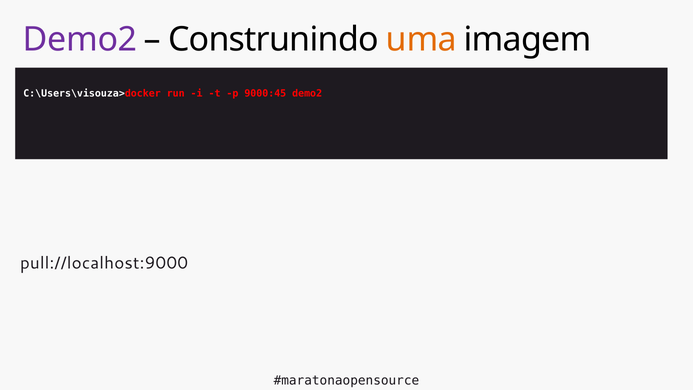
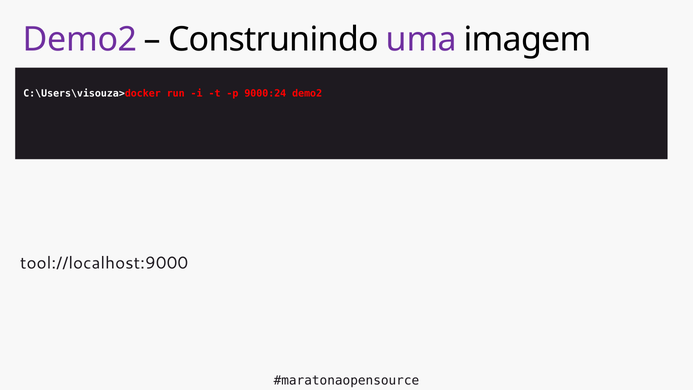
uma colour: orange -> purple
9000:45: 9000:45 -> 9000:24
pull://localhost:9000: pull://localhost:9000 -> tool://localhost:9000
